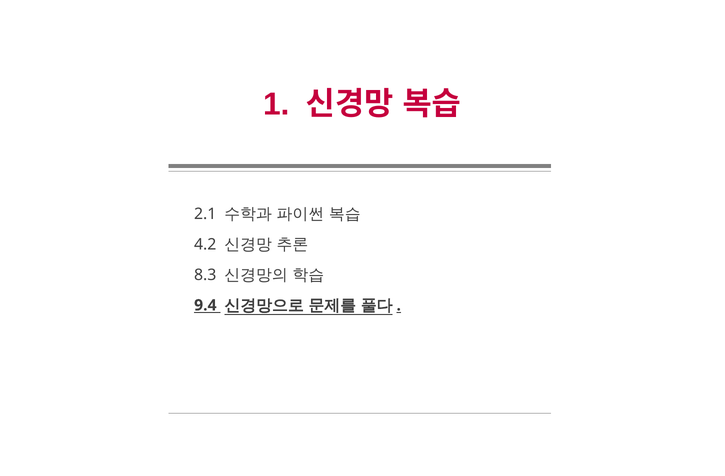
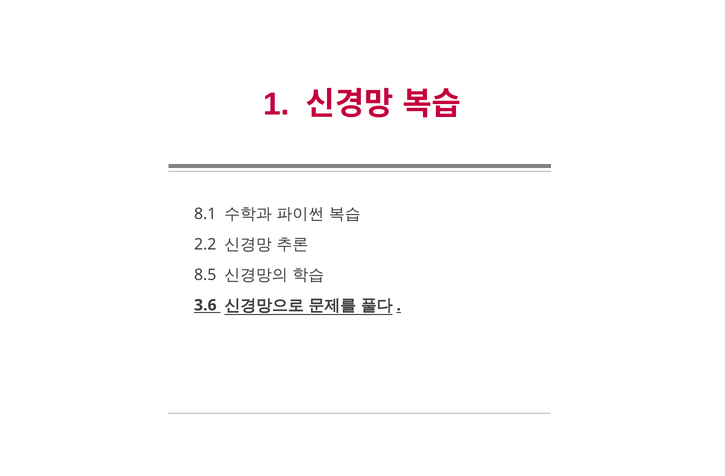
2.1: 2.1 -> 8.1
4.2: 4.2 -> 2.2
8.3: 8.3 -> 8.5
9.4: 9.4 -> 3.6
